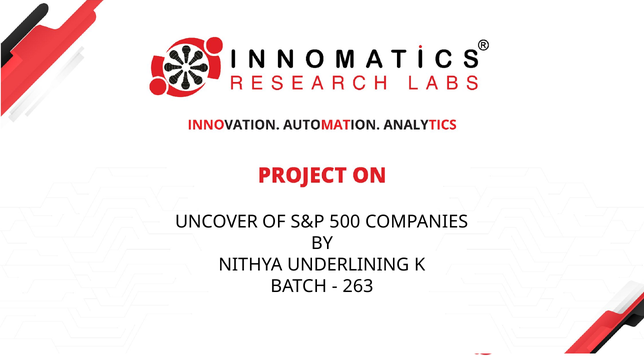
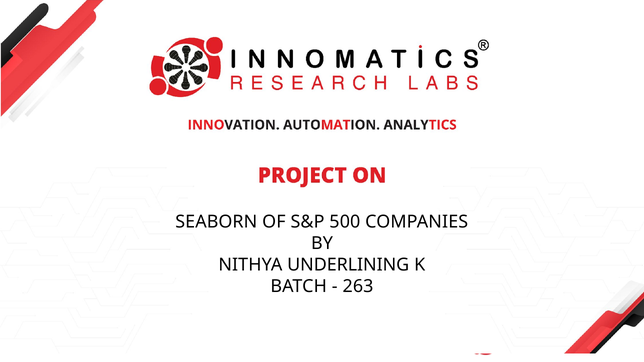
UNCOVER: UNCOVER -> SEABORN
